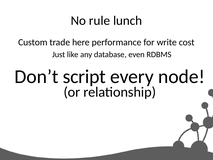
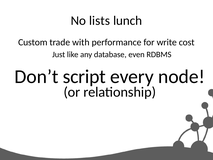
rule: rule -> lists
here: here -> with
